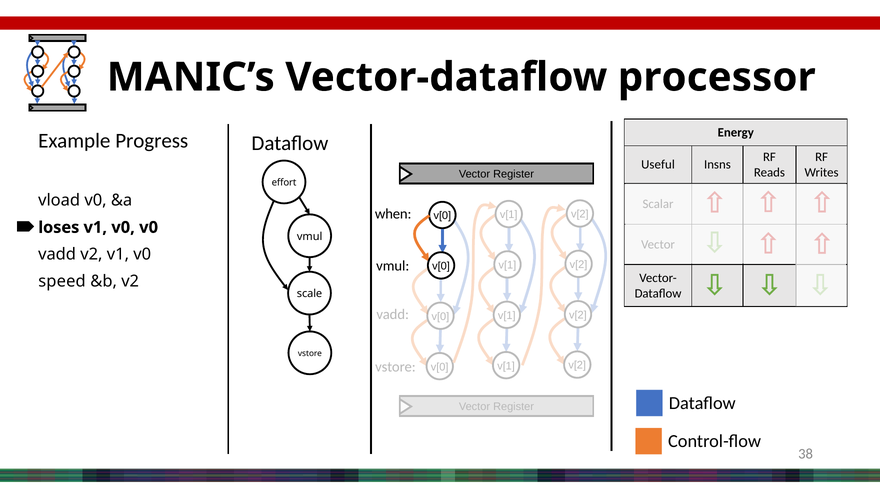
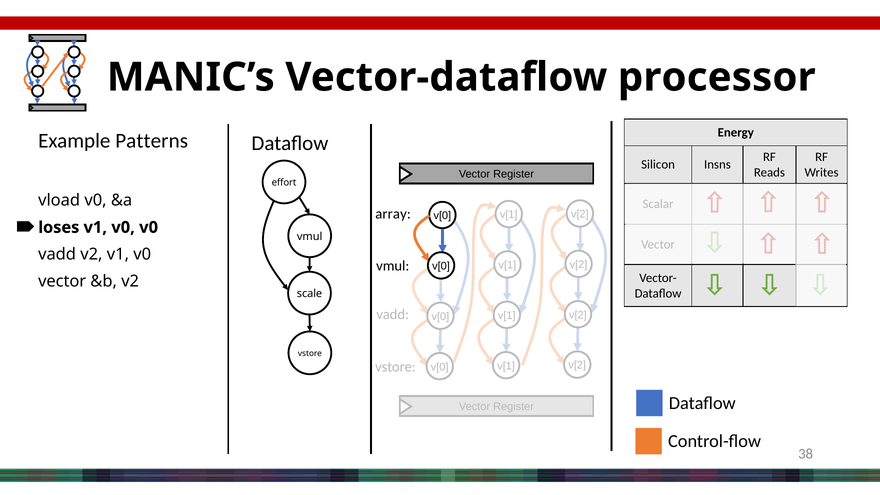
Progress: Progress -> Patterns
Useful: Useful -> Silicon
when: when -> array
speed at (62, 281): speed -> vector
